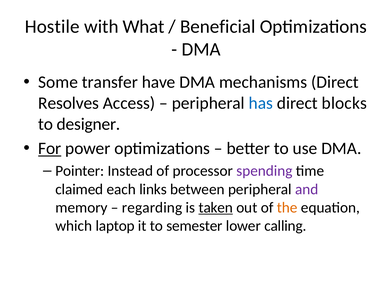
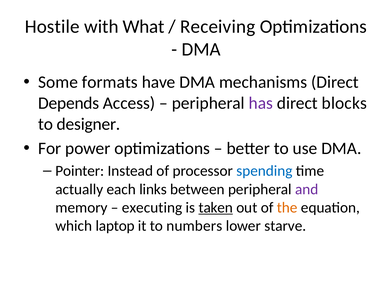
Beneficial: Beneficial -> Receiving
transfer: transfer -> formats
Resolves: Resolves -> Depends
has colour: blue -> purple
For underline: present -> none
spending colour: purple -> blue
claimed: claimed -> actually
regarding: regarding -> executing
semester: semester -> numbers
calling: calling -> starve
